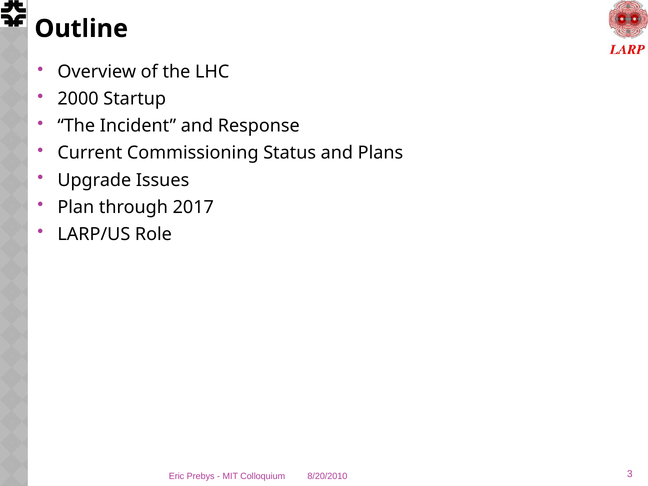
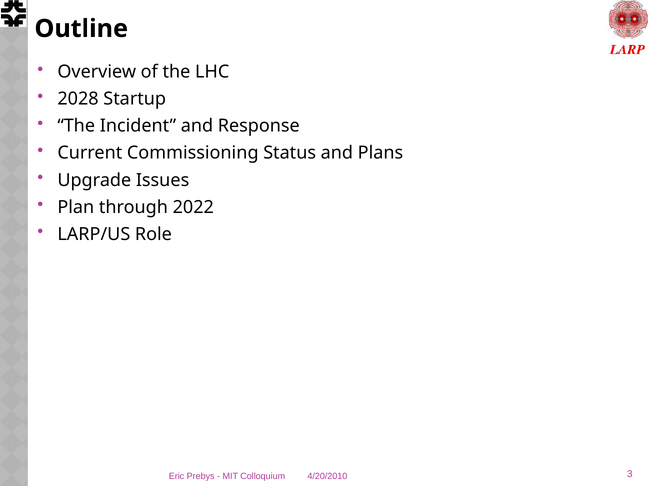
2000: 2000 -> 2028
2017: 2017 -> 2022
8/20/2010: 8/20/2010 -> 4/20/2010
